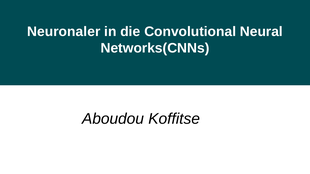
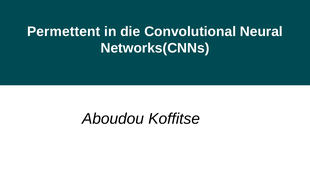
Neuronaler: Neuronaler -> Permettent
